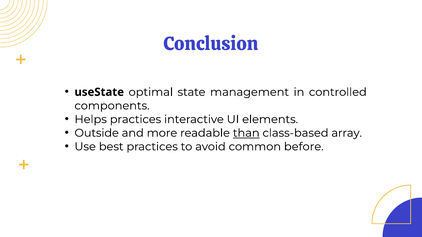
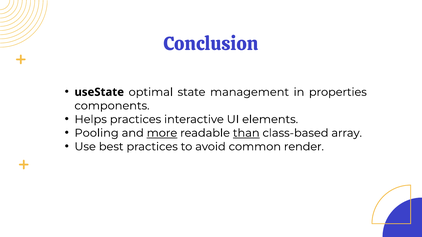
controlled: controlled -> properties
Outside: Outside -> Pooling
more underline: none -> present
before: before -> render
